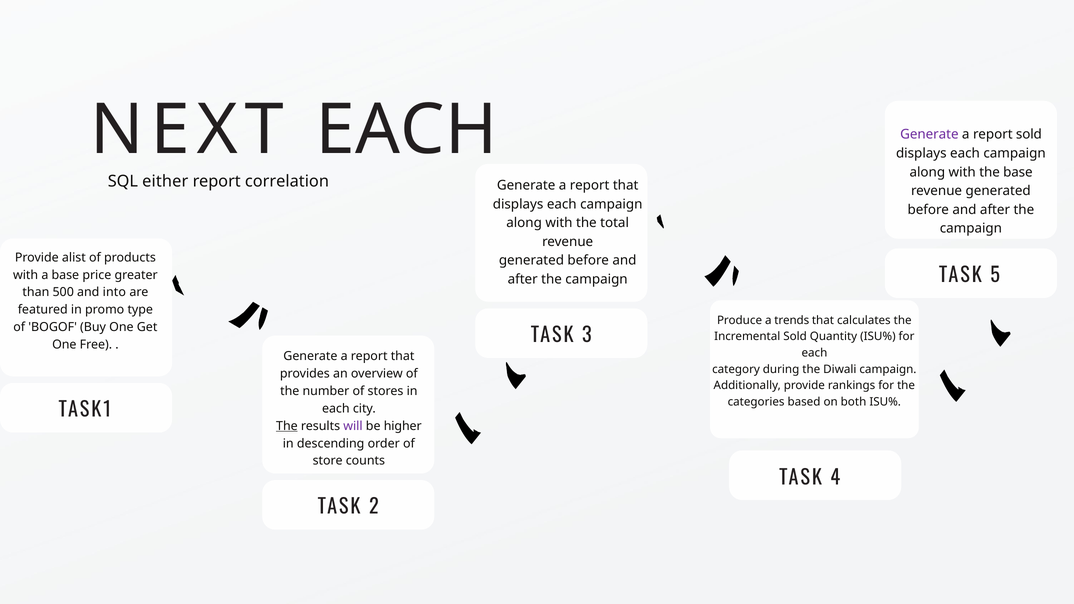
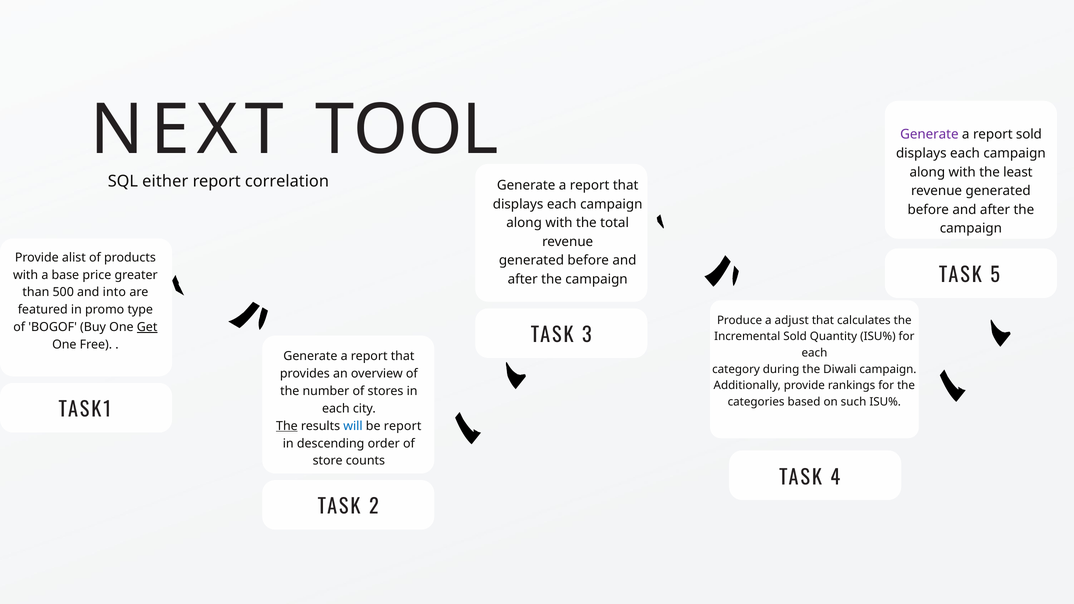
NEXT EACH: EACH -> TOOL
the base: base -> least
trends: trends -> adjust
Get underline: none -> present
both: both -> such
will colour: purple -> blue
be higher: higher -> report
